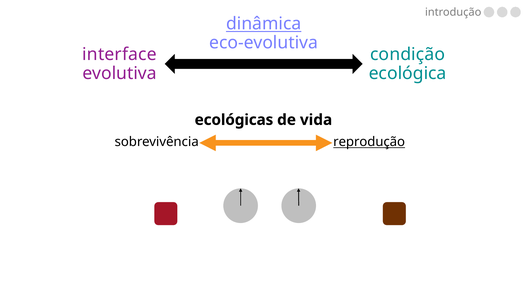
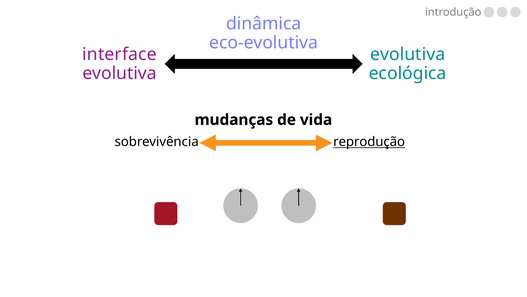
dinâmica underline: present -> none
condição at (408, 54): condição -> evolutiva
ecológicas: ecológicas -> mudanças
